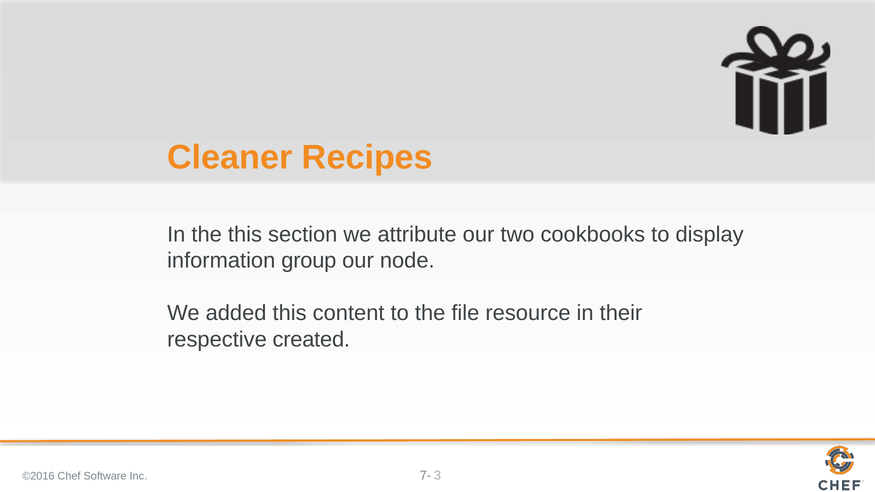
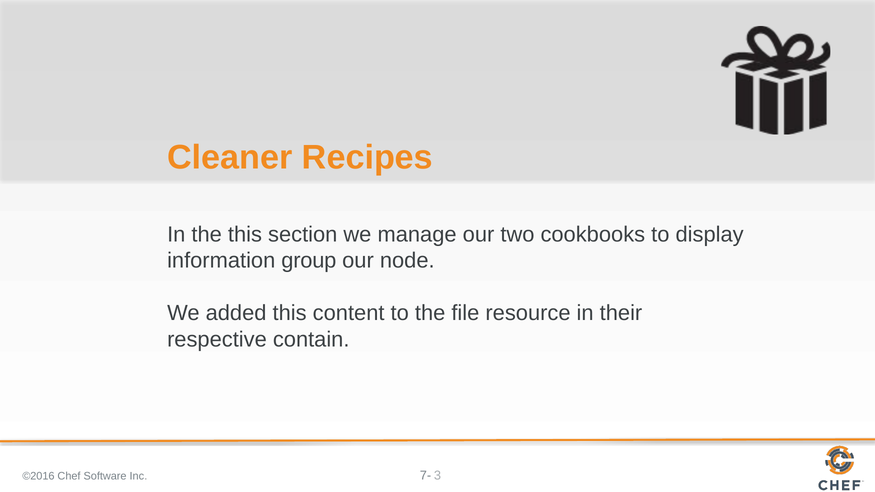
attribute: attribute -> manage
created: created -> contain
